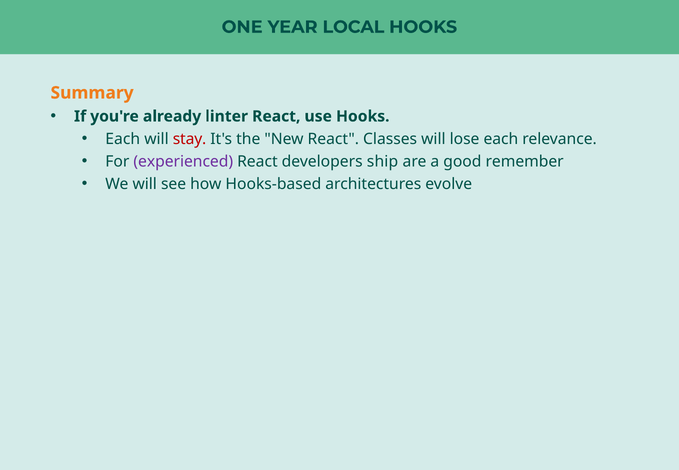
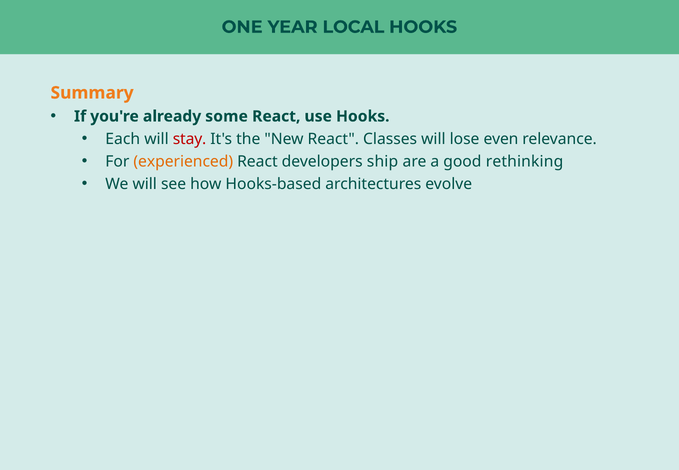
linter: linter -> some
lose each: each -> even
experienced colour: purple -> orange
remember: remember -> rethinking
